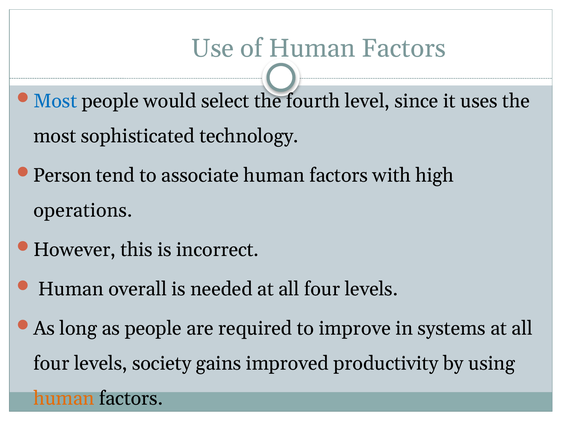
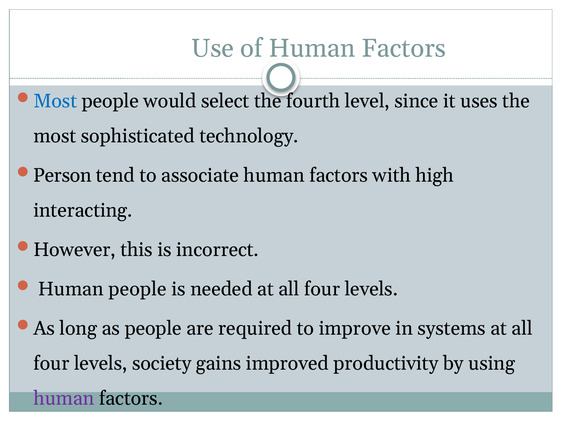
operations: operations -> interacting
Human overall: overall -> people
human at (64, 399) colour: orange -> purple
